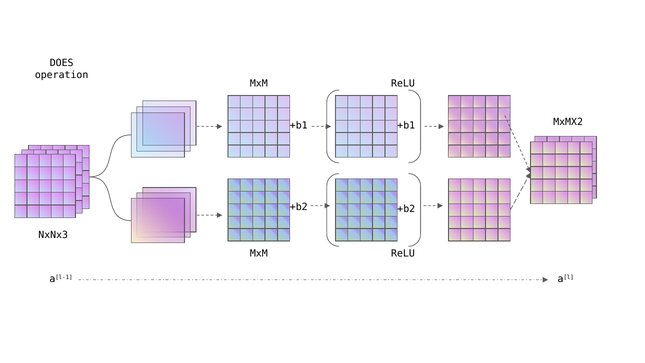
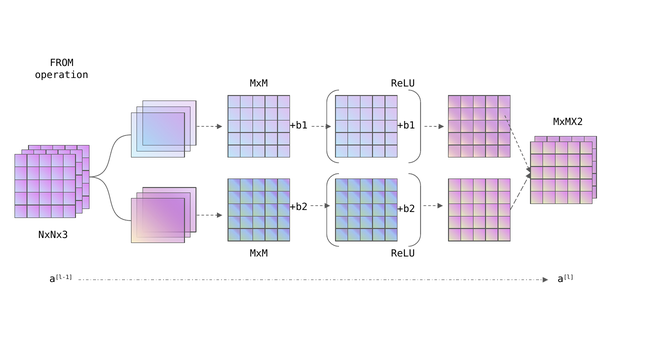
DOES: DOES -> FROM
